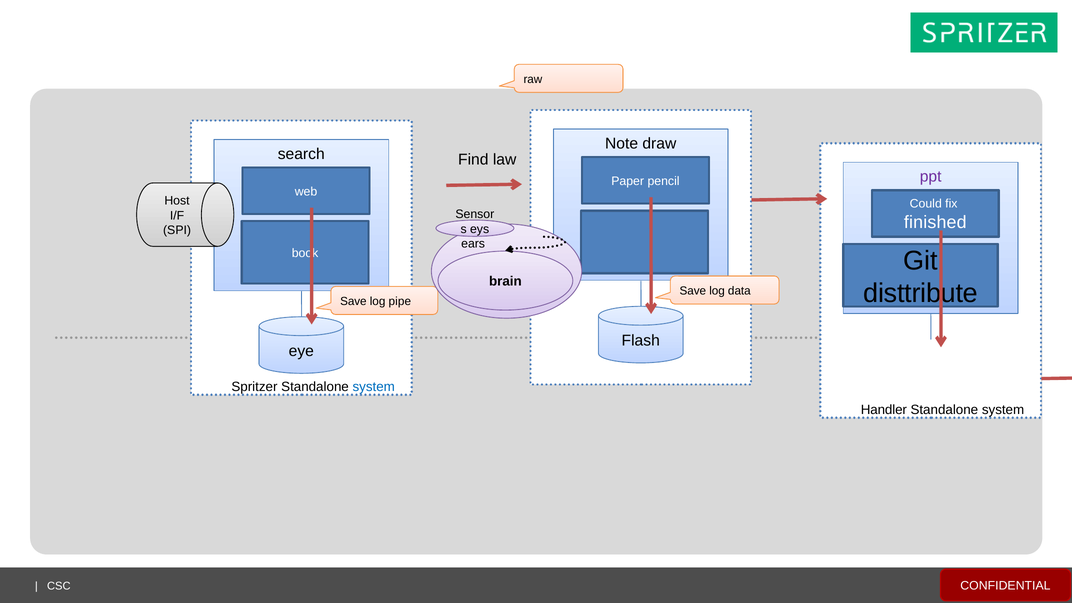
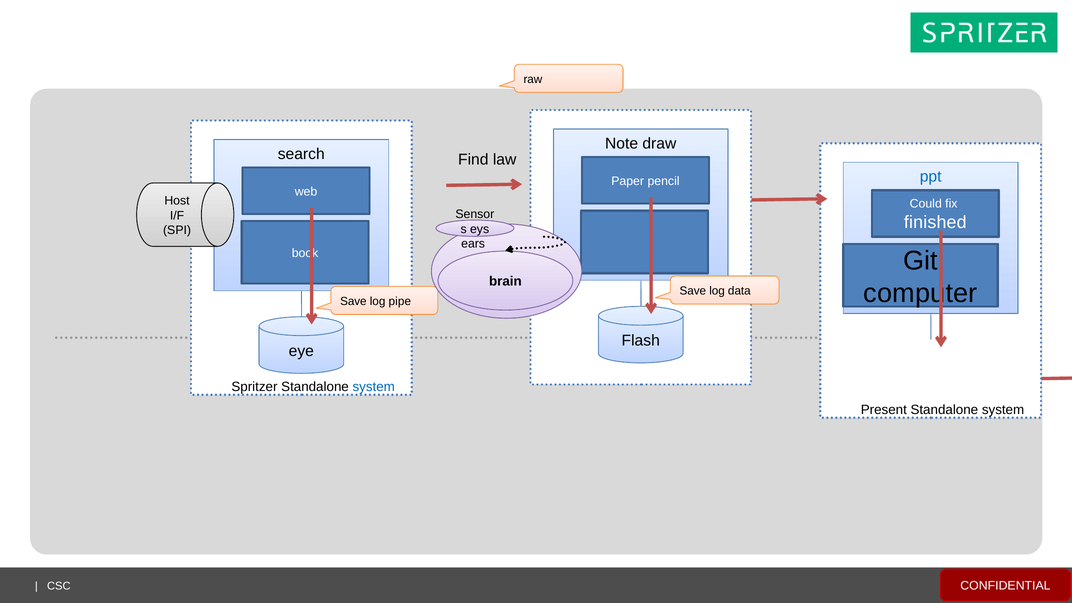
ppt colour: purple -> blue
disttribute: disttribute -> computer
Handler: Handler -> Present
